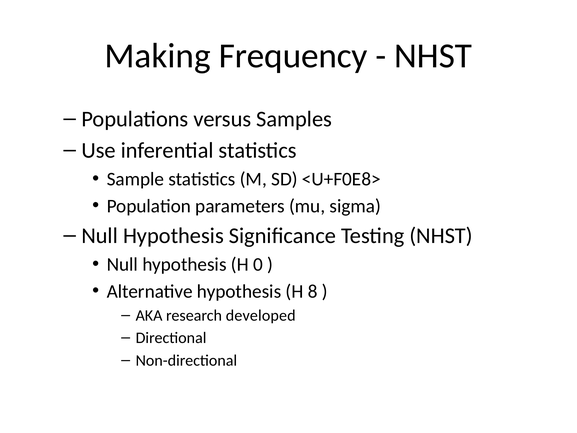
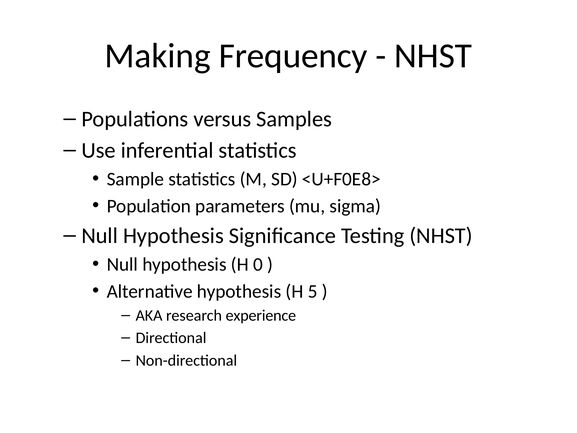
8: 8 -> 5
developed: developed -> experience
